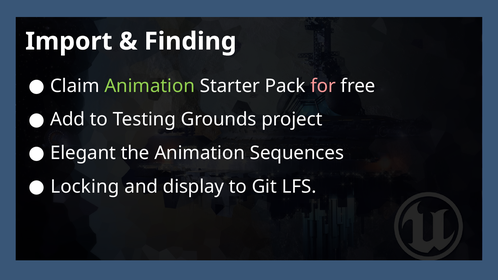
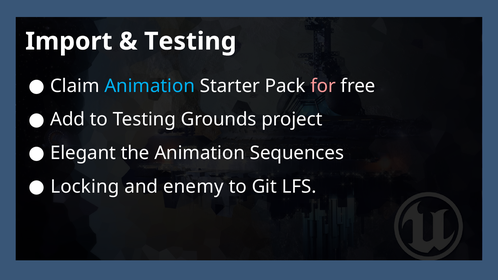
Finding at (190, 41): Finding -> Testing
Animation at (150, 86) colour: light green -> light blue
display: display -> enemy
